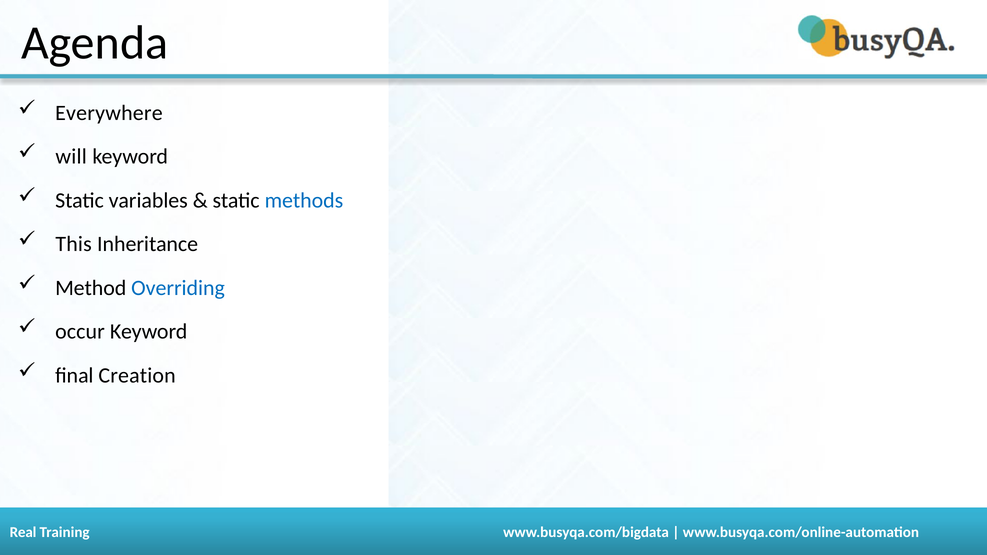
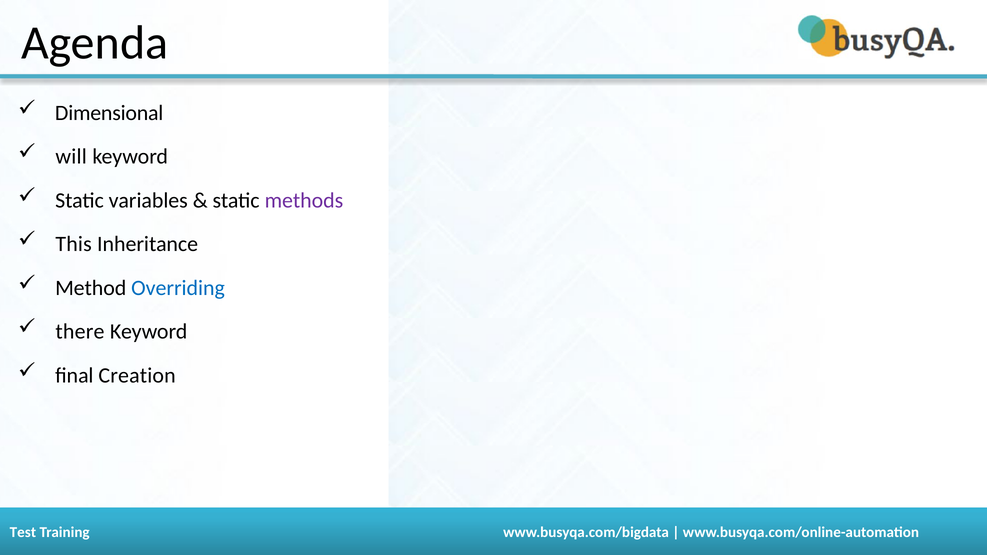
Everywhere: Everywhere -> Dimensional
methods colour: blue -> purple
occur: occur -> there
Real: Real -> Test
